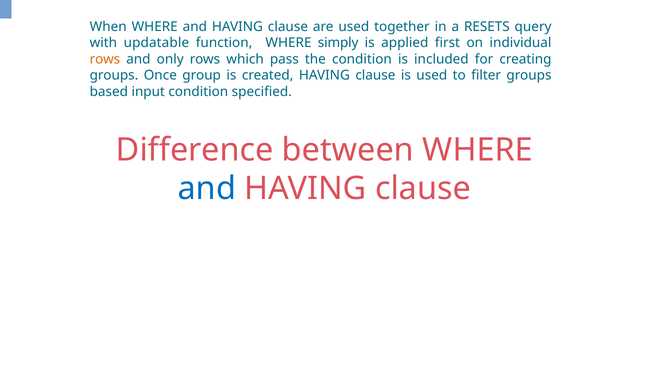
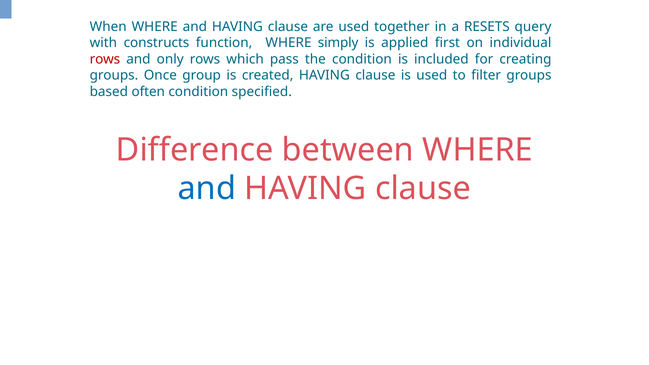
updatable: updatable -> constructs
rows at (105, 59) colour: orange -> red
input: input -> often
